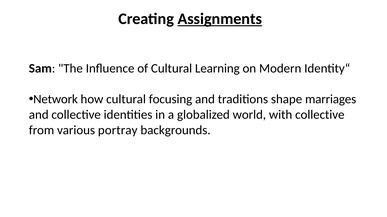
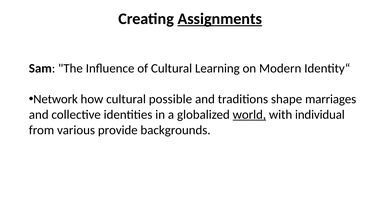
focusing: focusing -> possible
world underline: none -> present
with collective: collective -> individual
portray: portray -> provide
